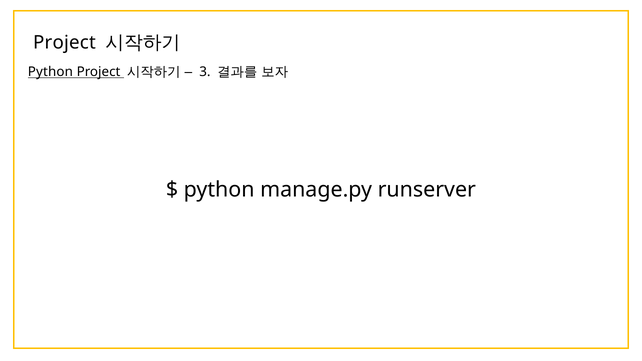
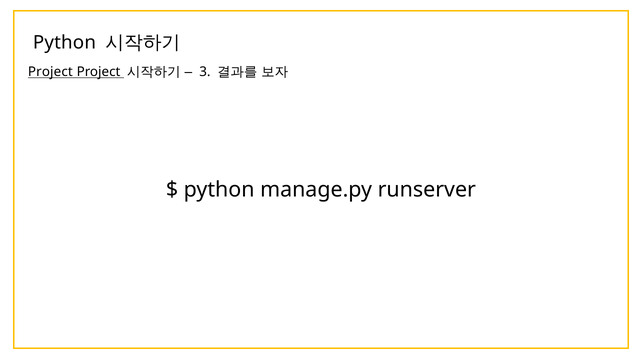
Project at (64, 43): Project -> Python
Python at (50, 72): Python -> Project
